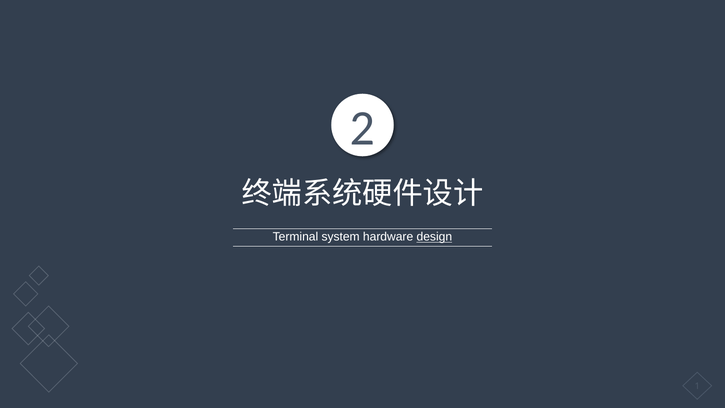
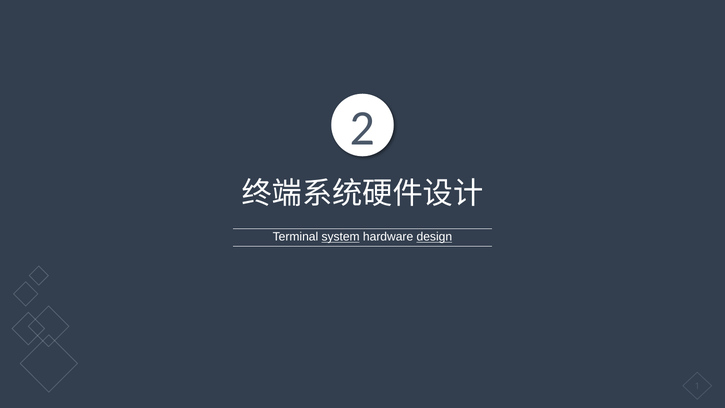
system underline: none -> present
